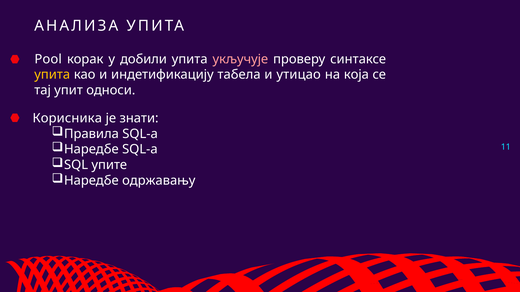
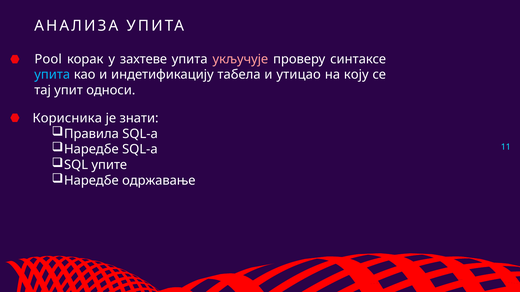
добили: добили -> захтеве
упита at (52, 75) colour: yellow -> light blue
која: која -> коју
одржавању: одржавању -> одржавање
